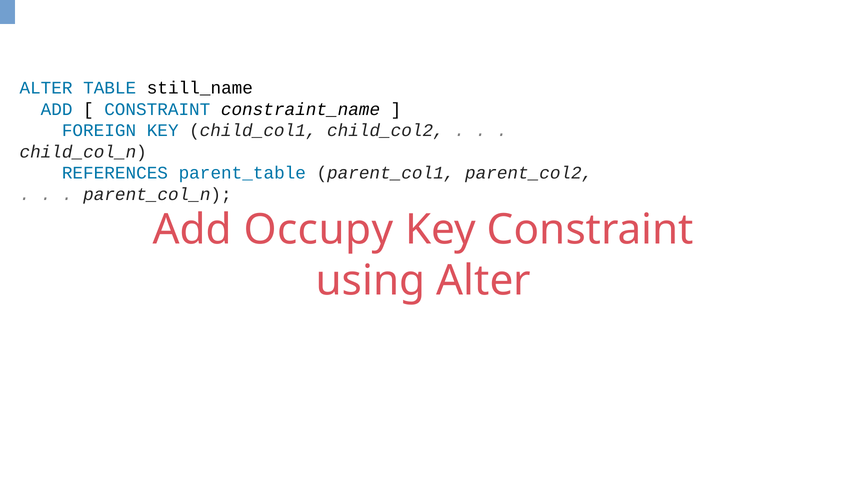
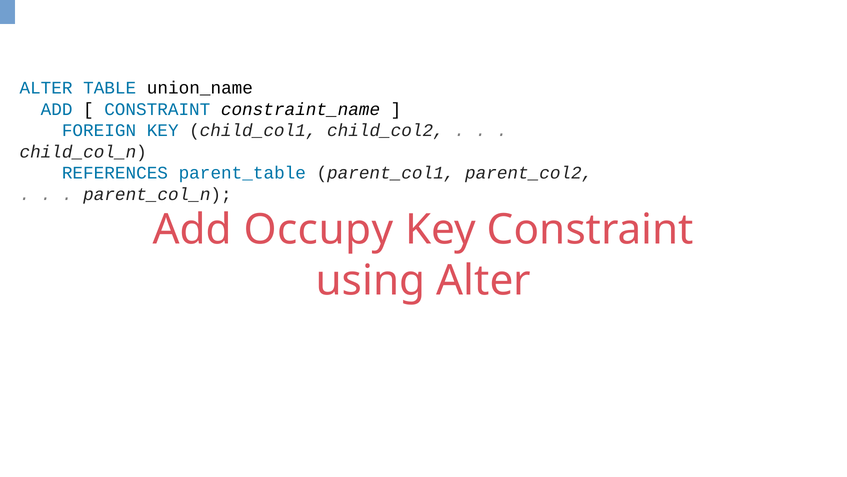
still_name: still_name -> union_name
